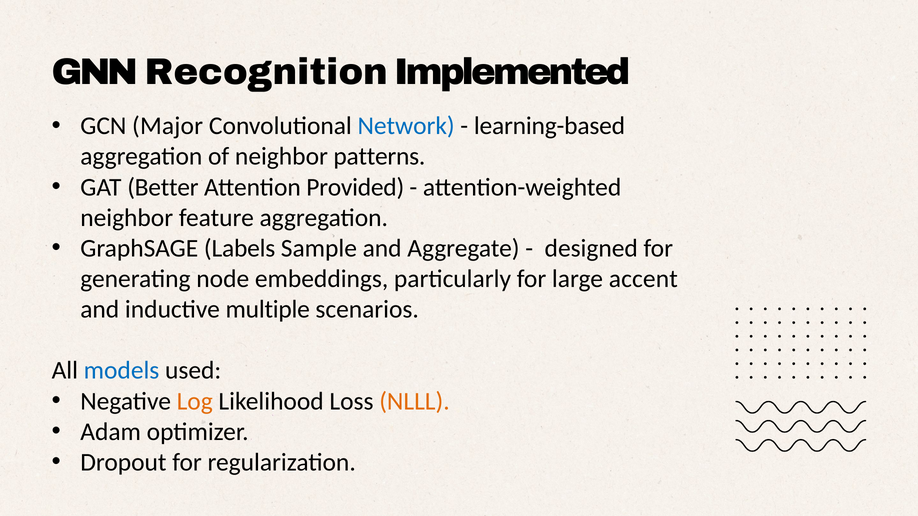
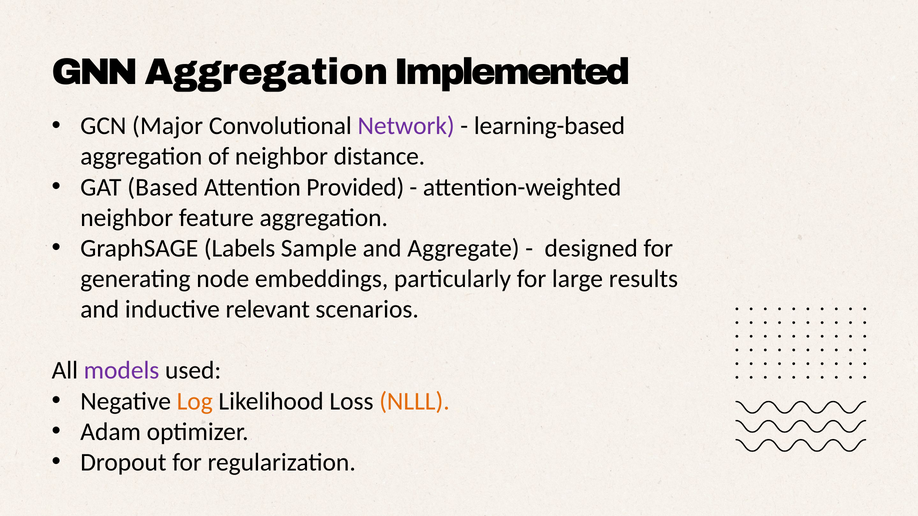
GNN Recognition: Recognition -> Aggregation
Network colour: blue -> purple
patterns: patterns -> distance
Better: Better -> Based
accent: accent -> results
multiple: multiple -> relevant
models colour: blue -> purple
